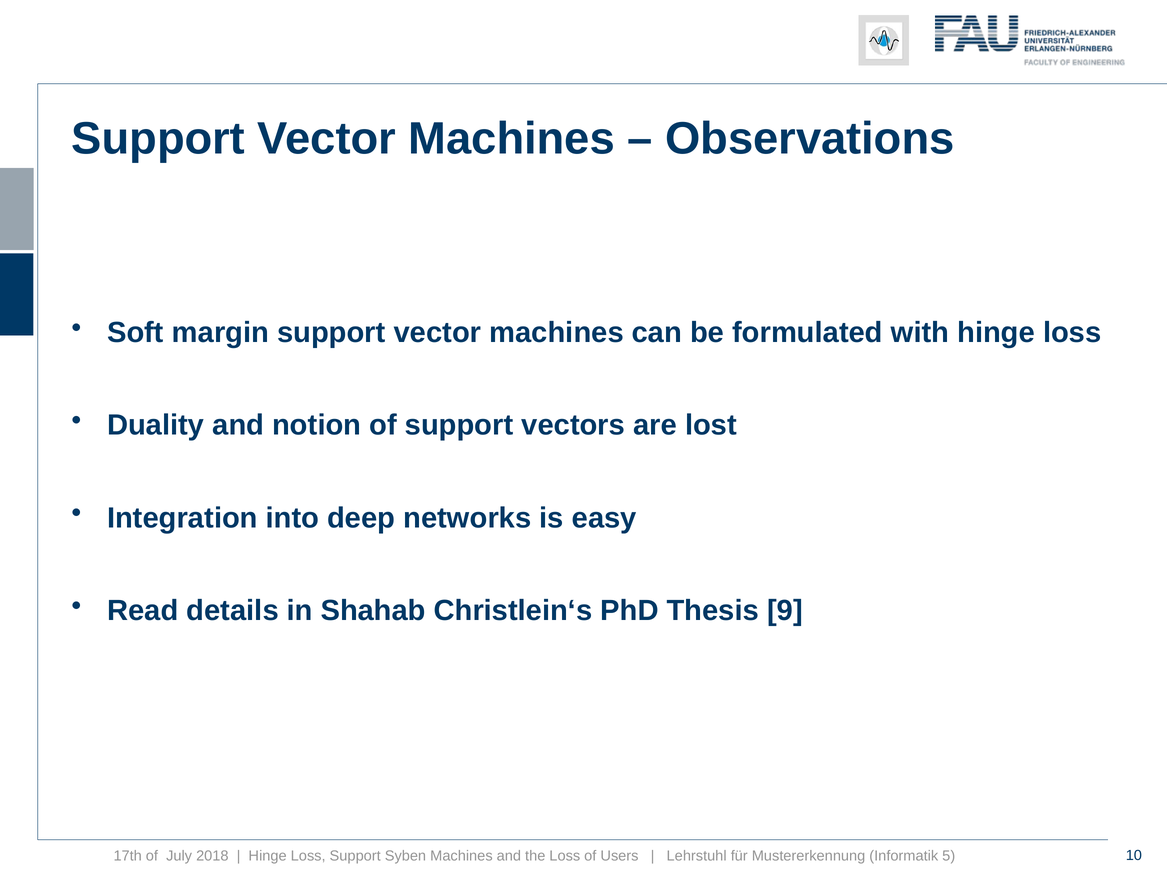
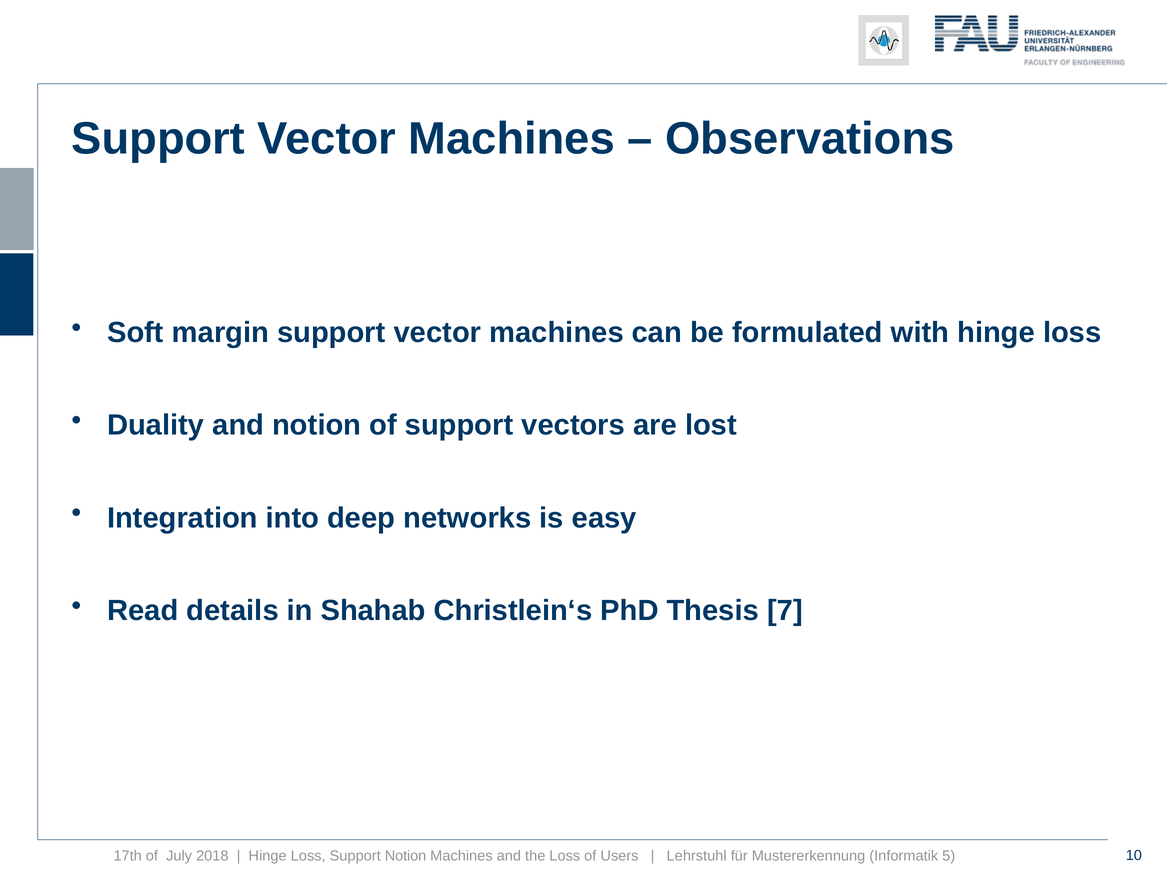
9: 9 -> 7
Support Syben: Syben -> Notion
